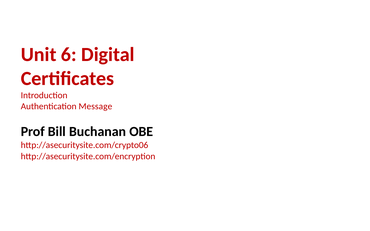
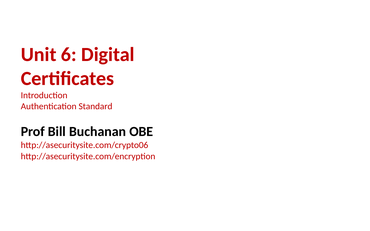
Message: Message -> Standard
